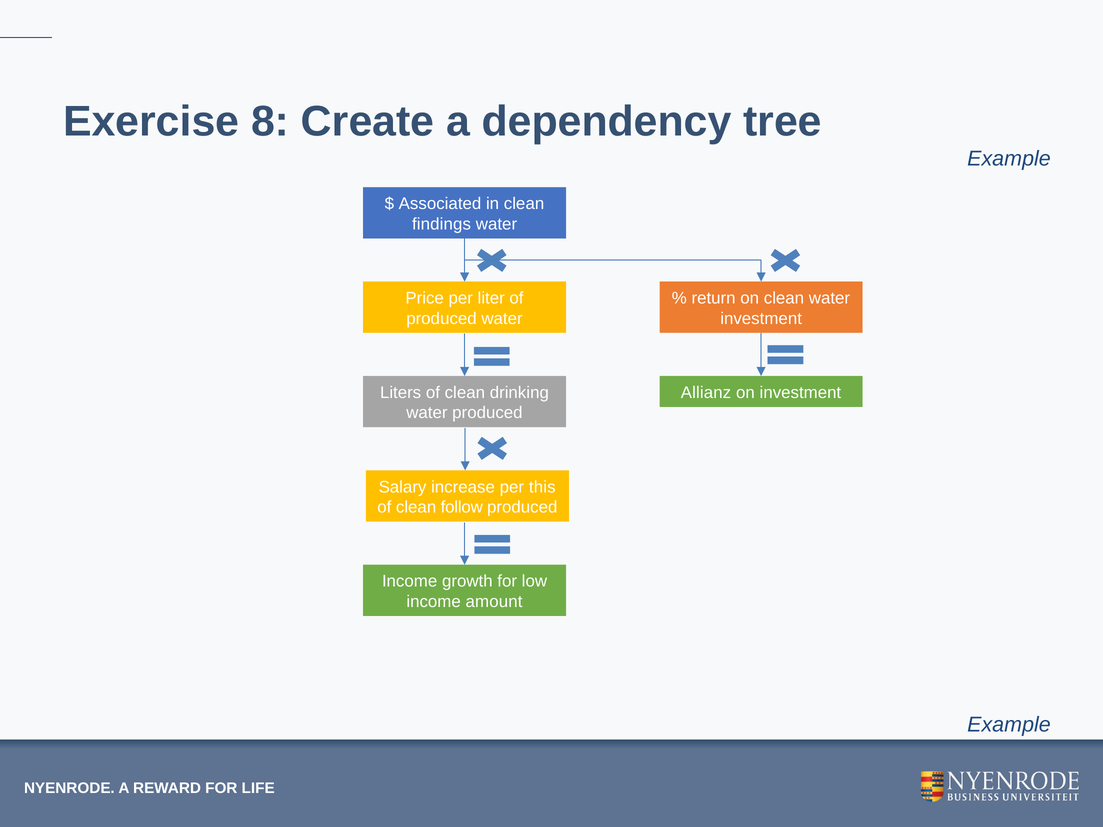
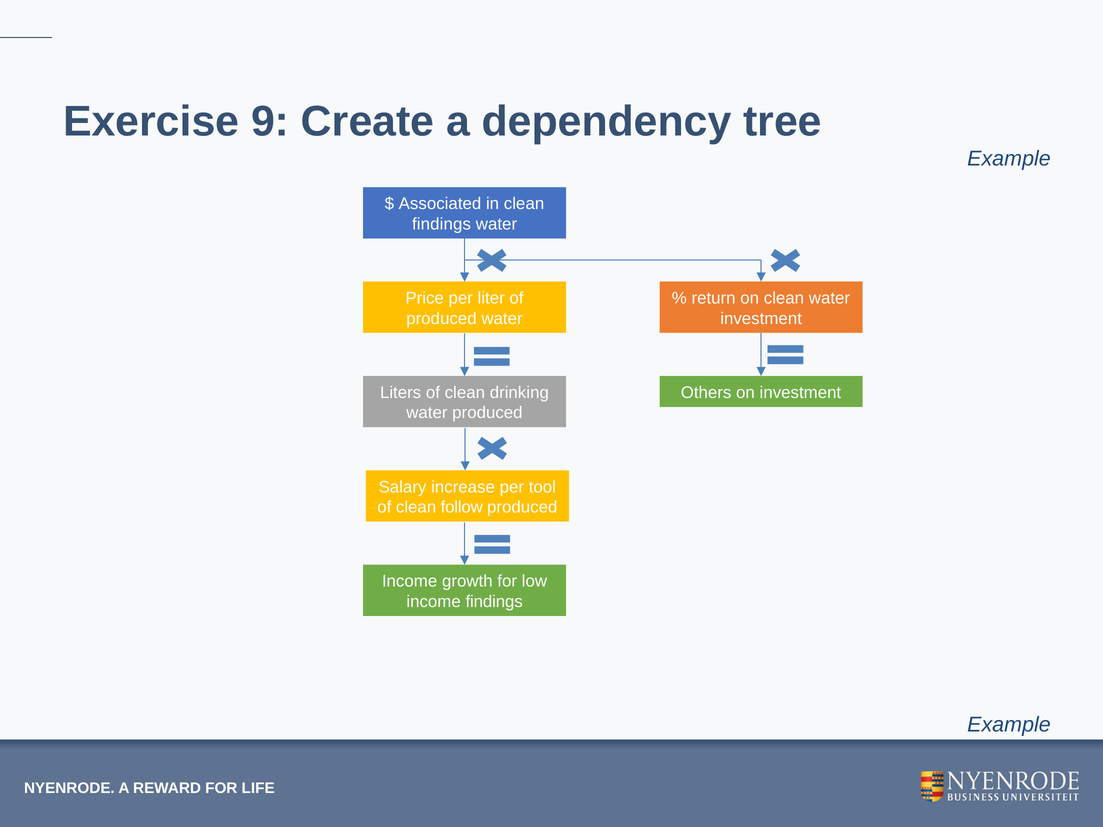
8: 8 -> 9
Allianz: Allianz -> Others
this: this -> tool
income amount: amount -> findings
